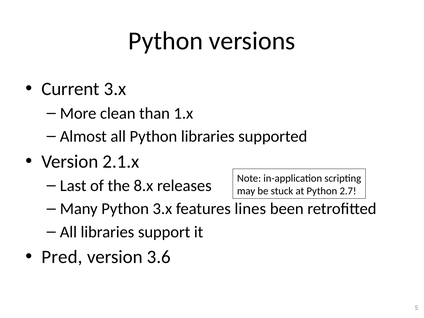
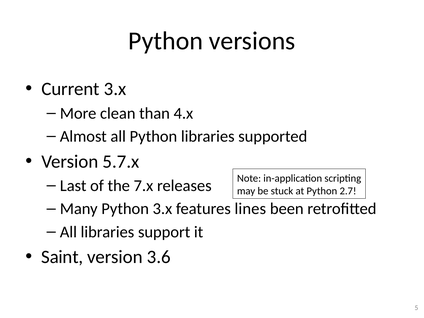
1.x: 1.x -> 4.x
2.1.x: 2.1.x -> 5.7.x
8.x: 8.x -> 7.x
Pred: Pred -> Saint
